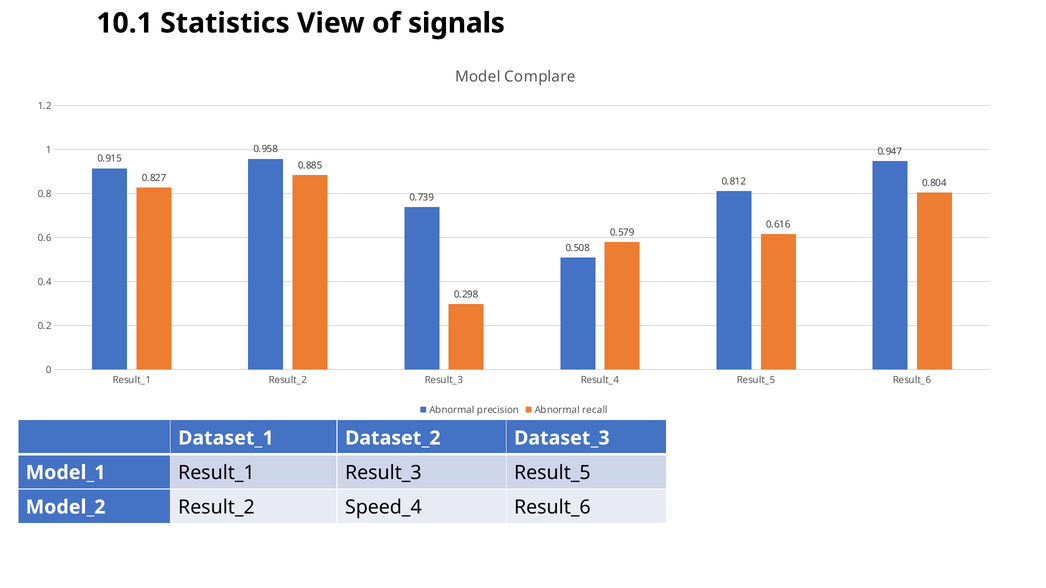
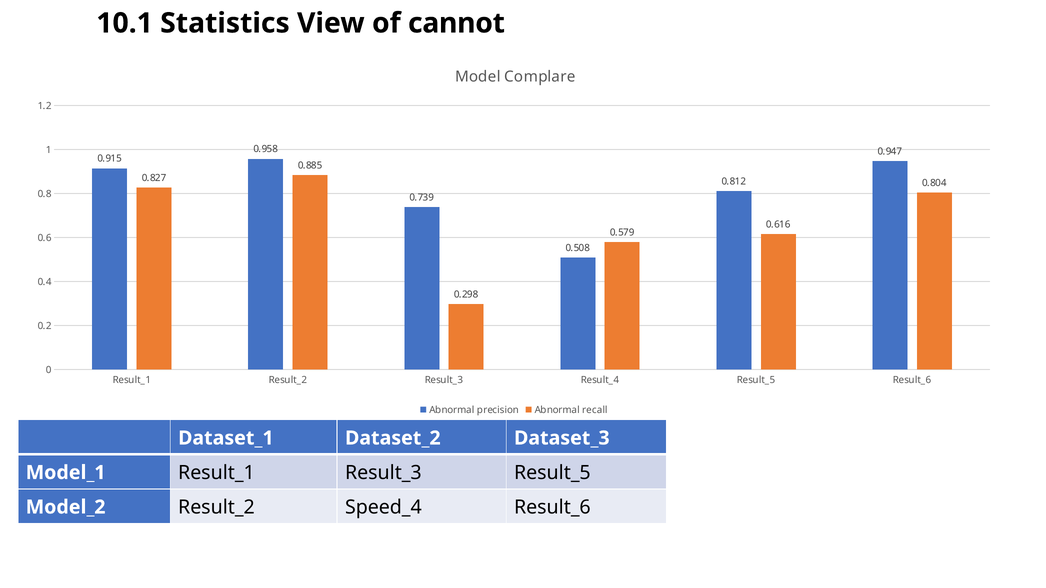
signals: signals -> cannot
